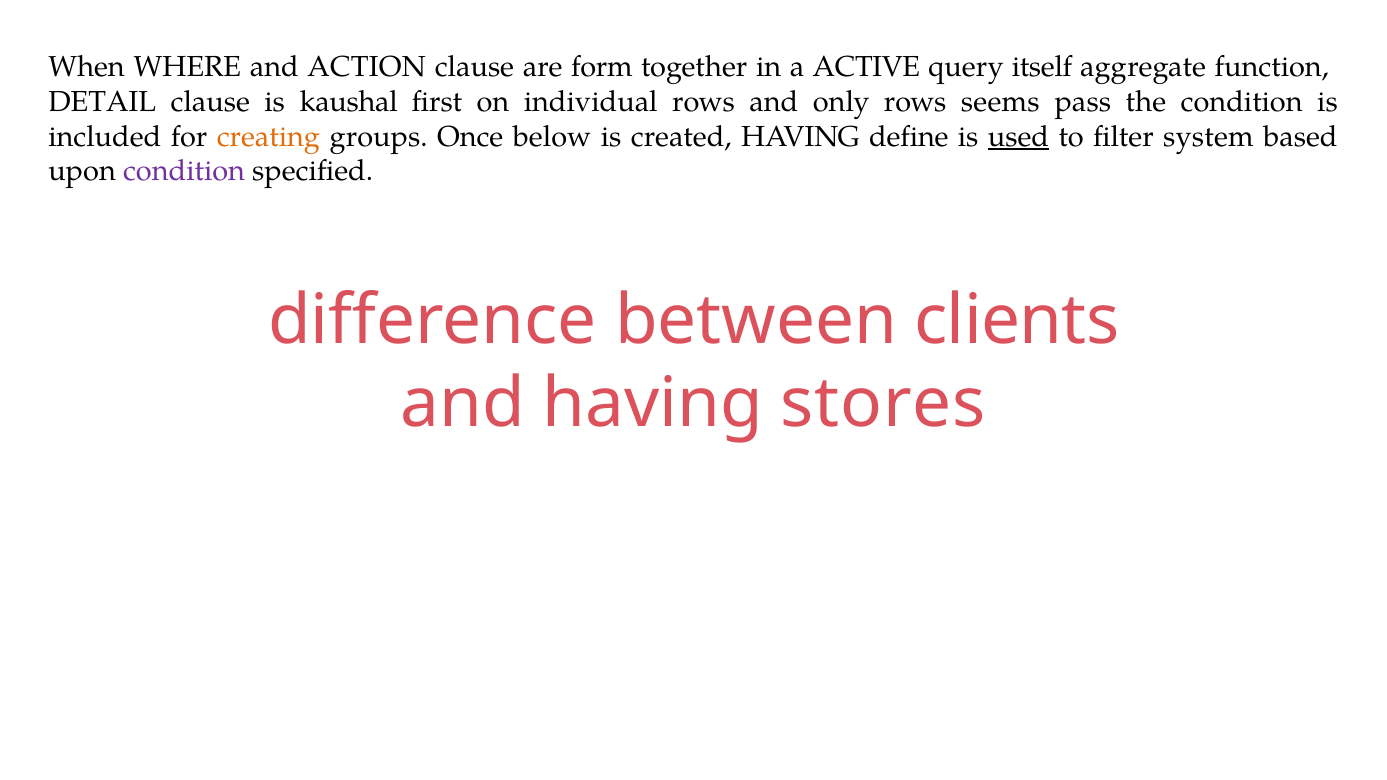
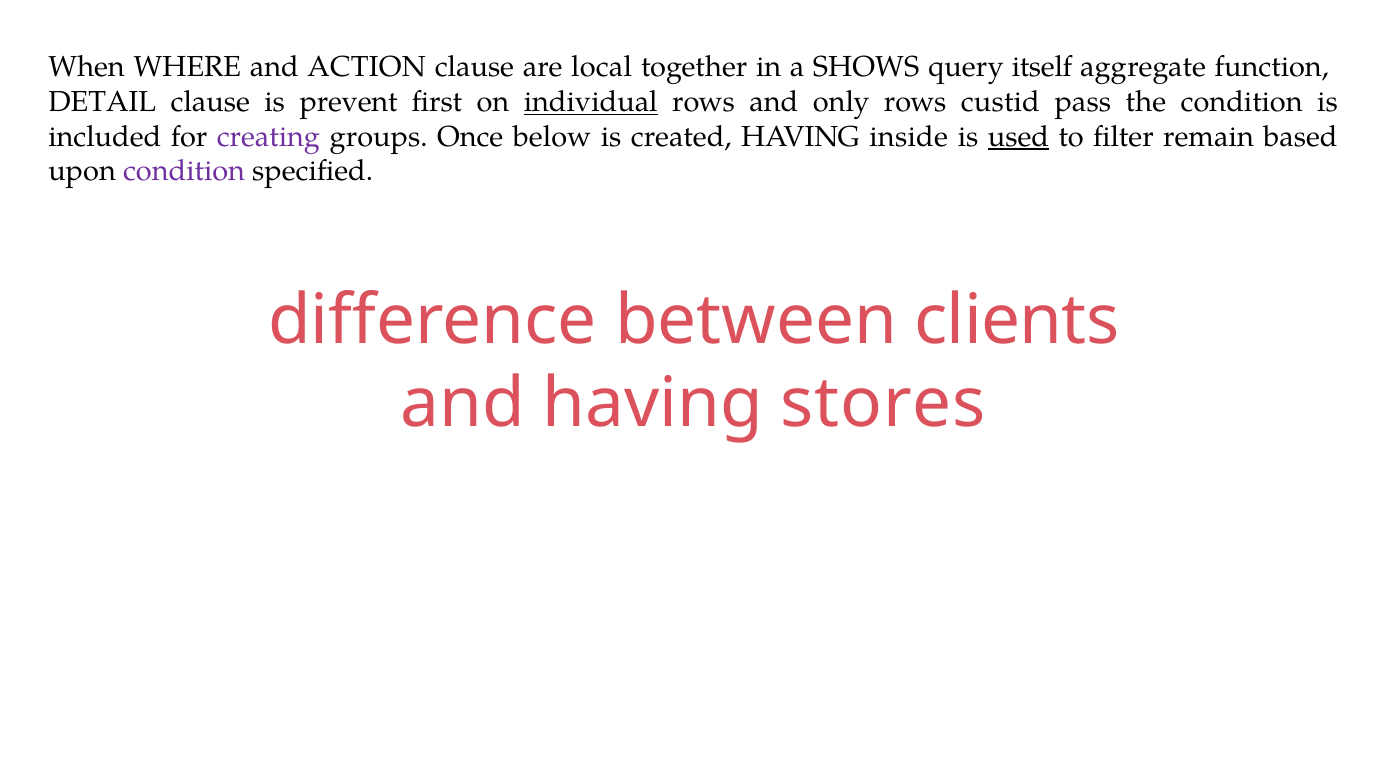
form: form -> local
ACTIVE: ACTIVE -> SHOWS
kaushal: kaushal -> prevent
individual underline: none -> present
seems: seems -> custid
creating colour: orange -> purple
define: define -> inside
system: system -> remain
